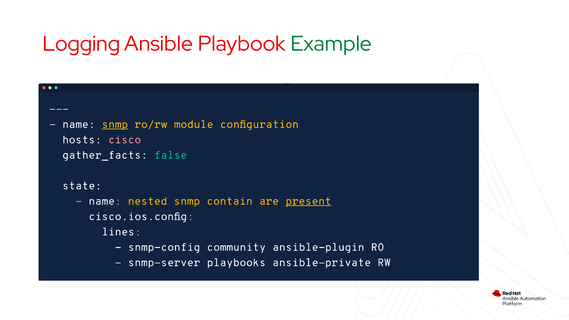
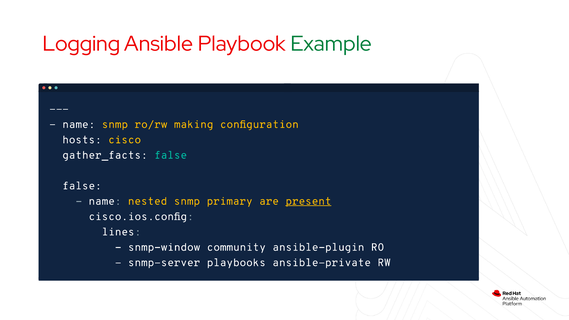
snmp at (115, 124) underline: present -> none
module: module -> making
cisco colour: pink -> yellow
state at (82, 186): state -> false
contain: contain -> primary
snmp-config: snmp-config -> snmp-window
